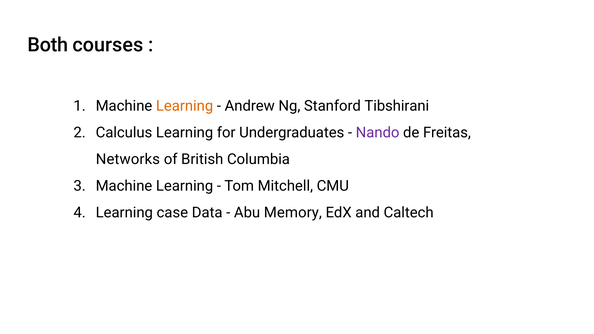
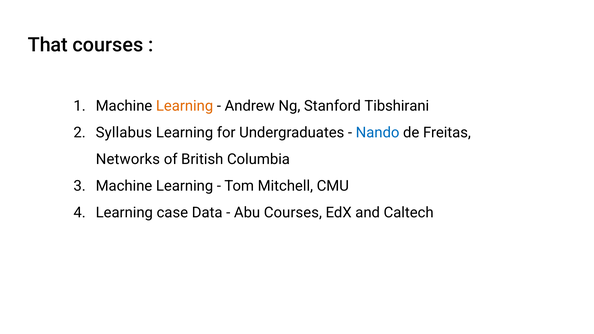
Both: Both -> That
Calculus: Calculus -> Syllabus
Nando colour: purple -> blue
Abu Memory: Memory -> Courses
